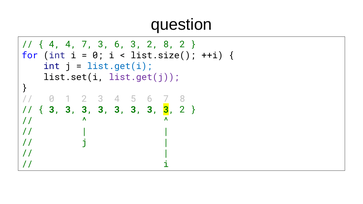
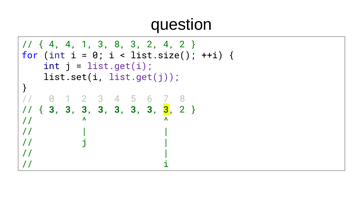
4 7: 7 -> 1
3 6: 6 -> 8
2 8: 8 -> 4
list.get(i colour: blue -> purple
